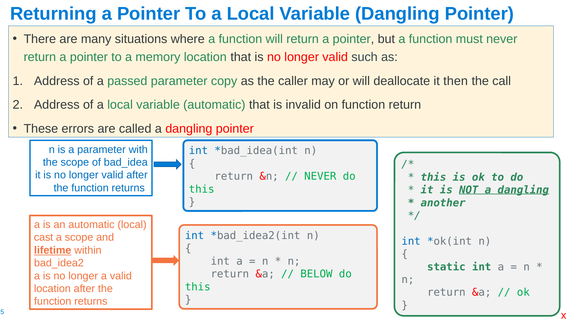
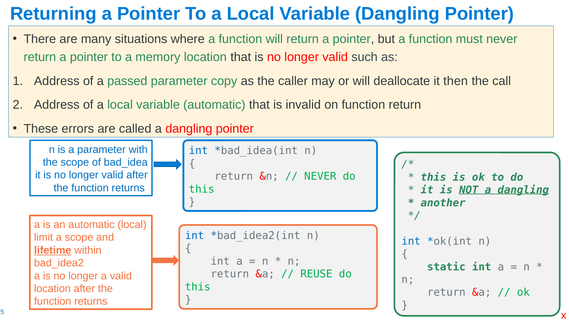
cast: cast -> limit
BELOW: BELOW -> REUSE
